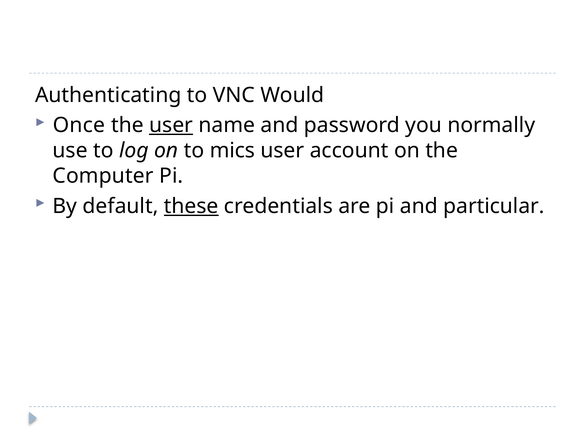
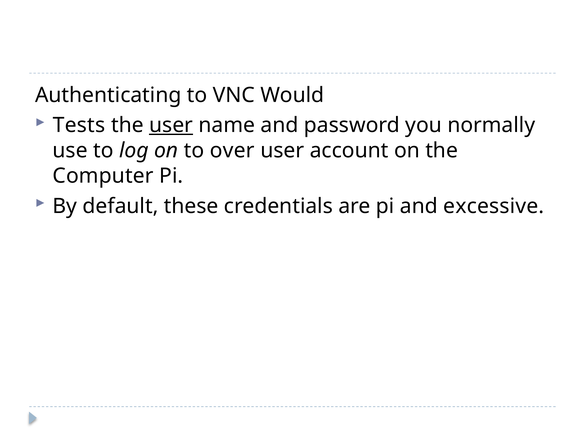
Once: Once -> Tests
mics: mics -> over
these underline: present -> none
particular: particular -> excessive
